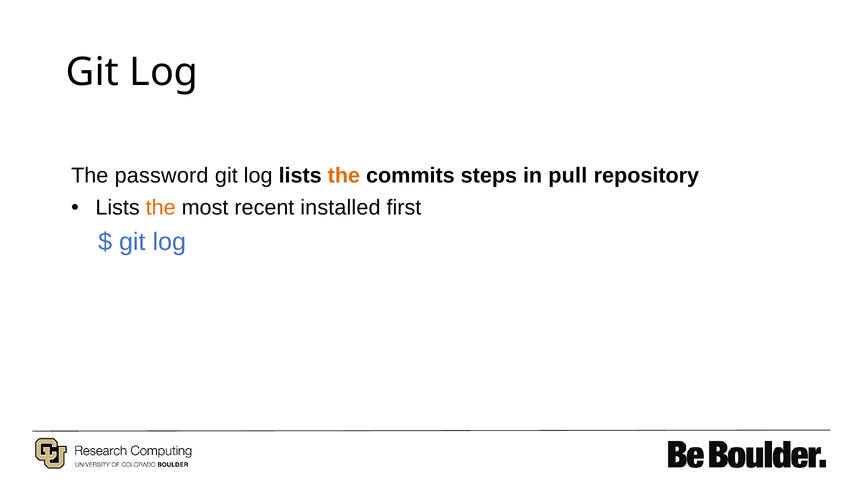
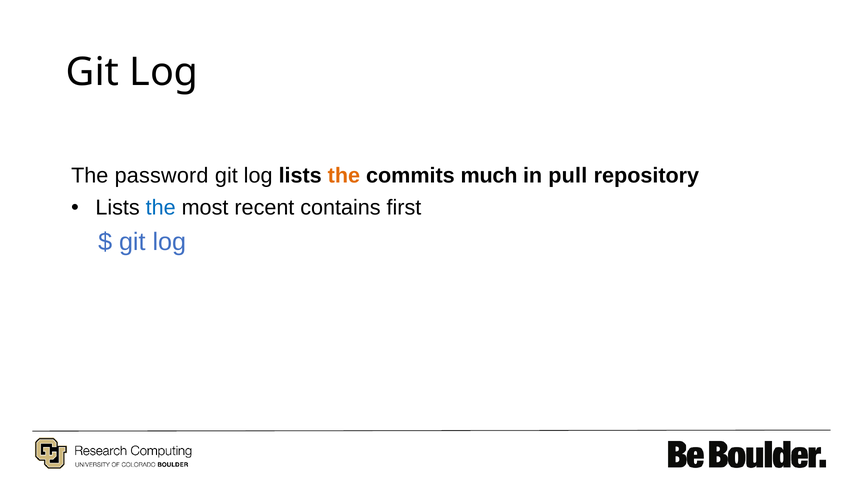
steps: steps -> much
the at (161, 208) colour: orange -> blue
installed: installed -> contains
